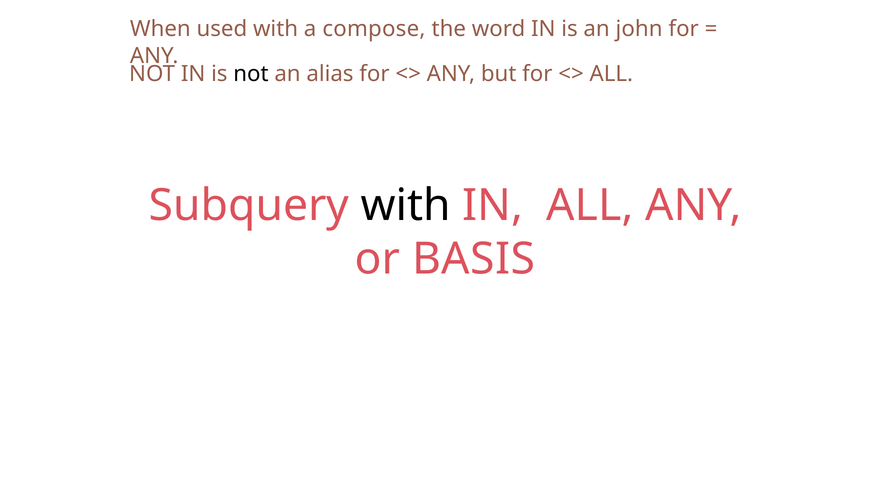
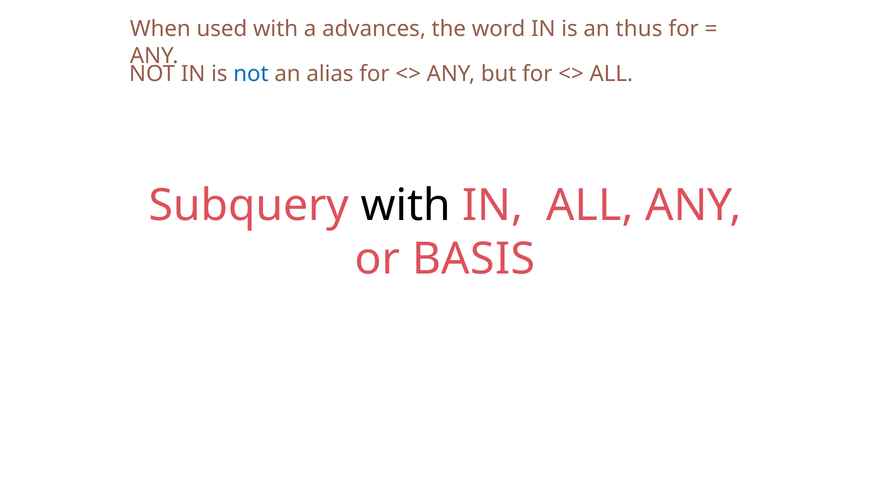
compose: compose -> advances
john: john -> thus
not at (251, 74) colour: black -> blue
